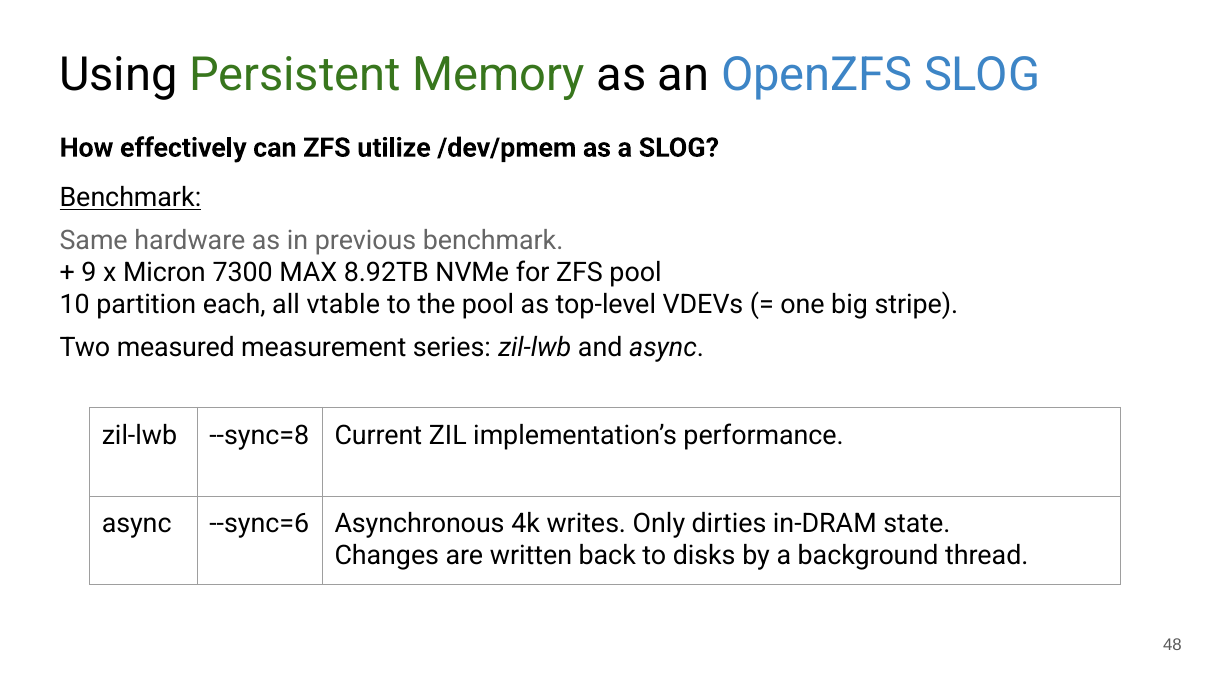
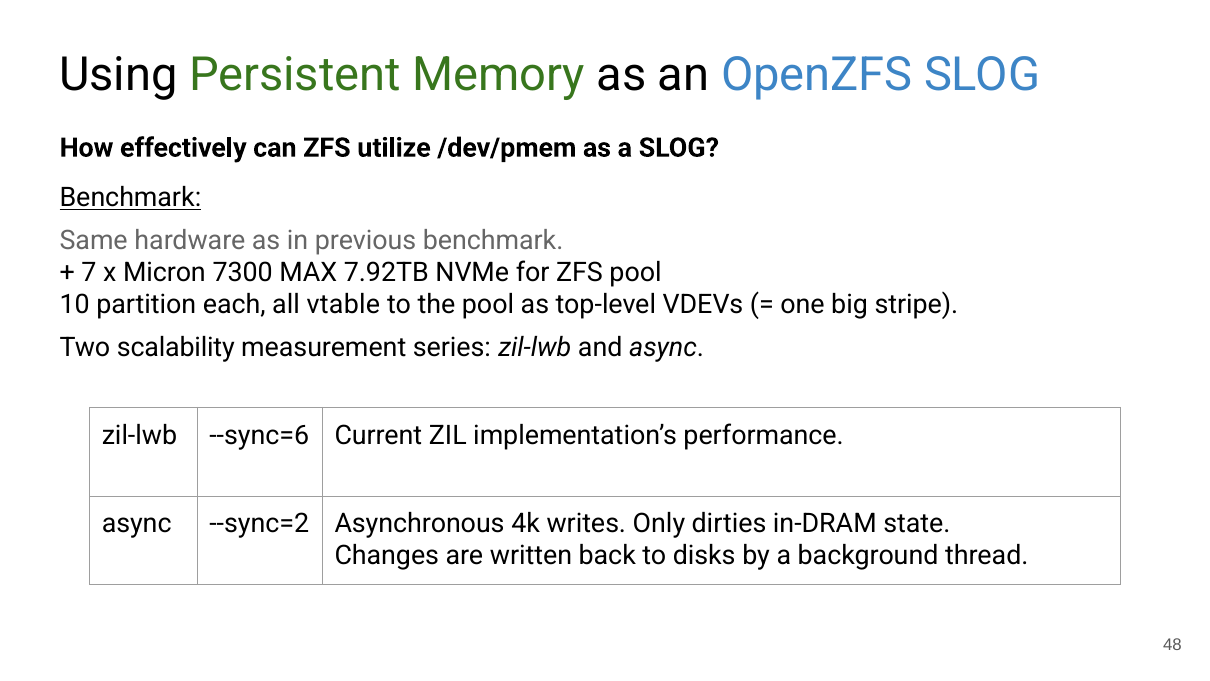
9: 9 -> 7
8.92TB: 8.92TB -> 7.92TB
measured: measured -> scalability
--sync=8: --sync=8 -> --sync=6
--sync=6: --sync=6 -> --sync=2
